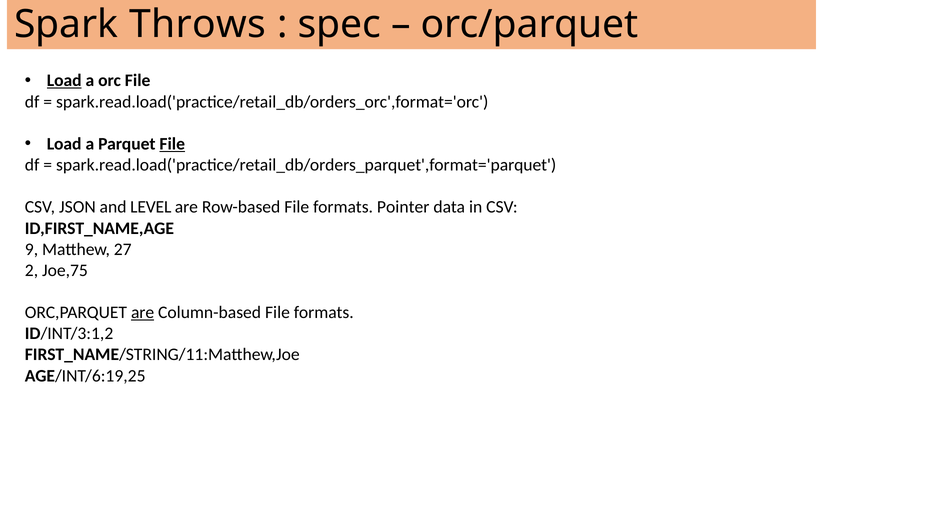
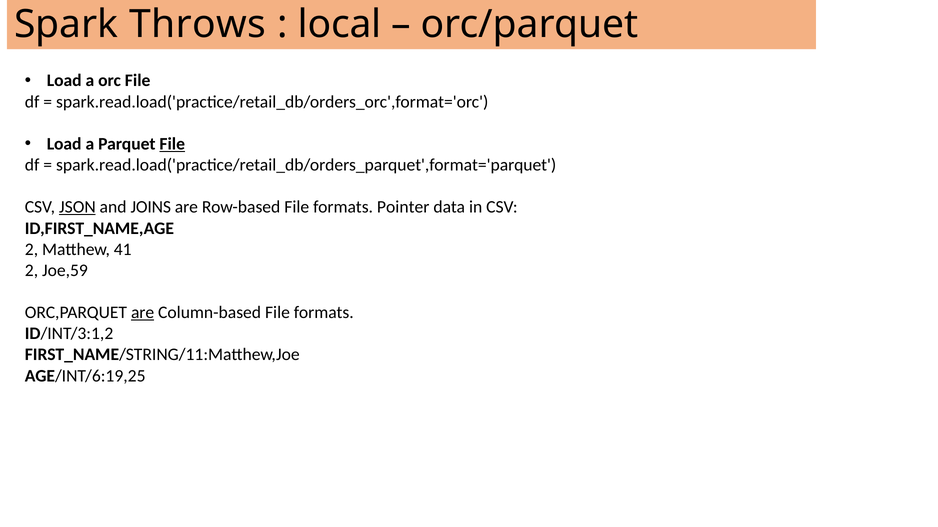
spec: spec -> local
Load at (64, 81) underline: present -> none
JSON underline: none -> present
LEVEL: LEVEL -> JOINS
9 at (32, 250): 9 -> 2
27: 27 -> 41
Joe,75: Joe,75 -> Joe,59
